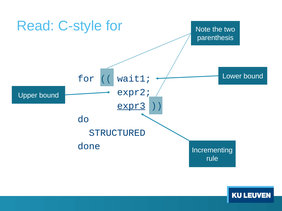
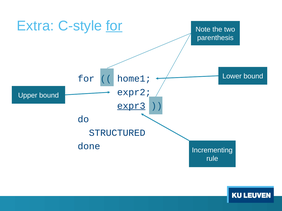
Read: Read -> Extra
for at (114, 26) underline: none -> present
wait1: wait1 -> home1
